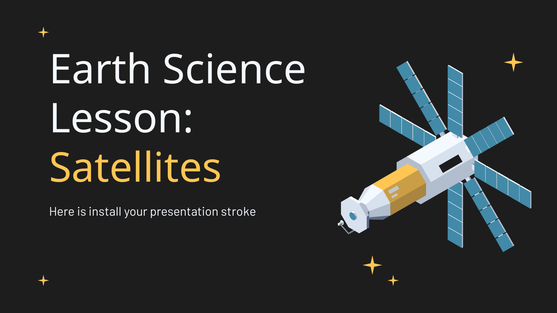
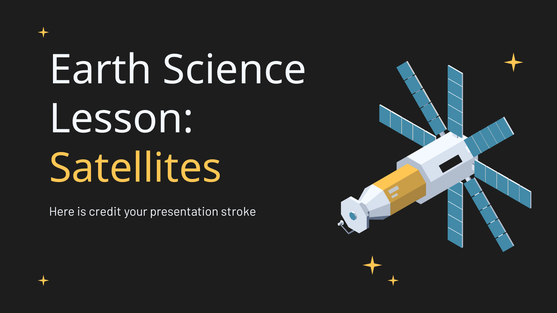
install: install -> credit
